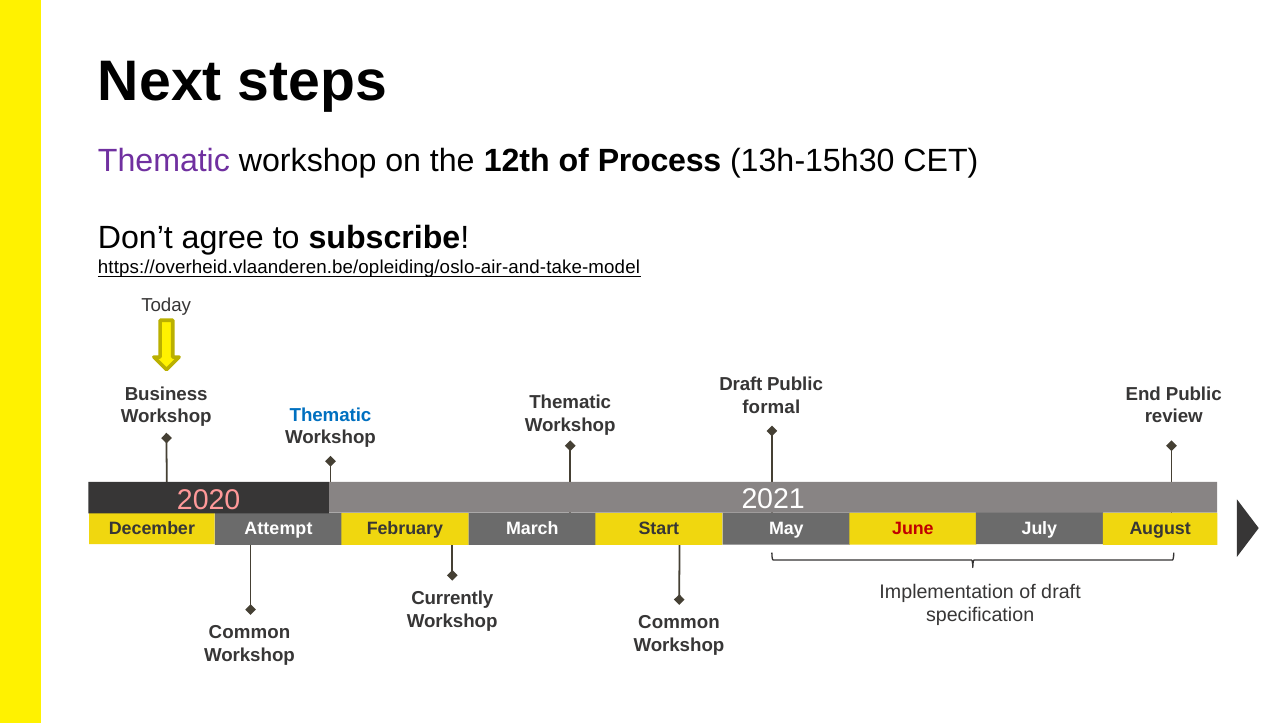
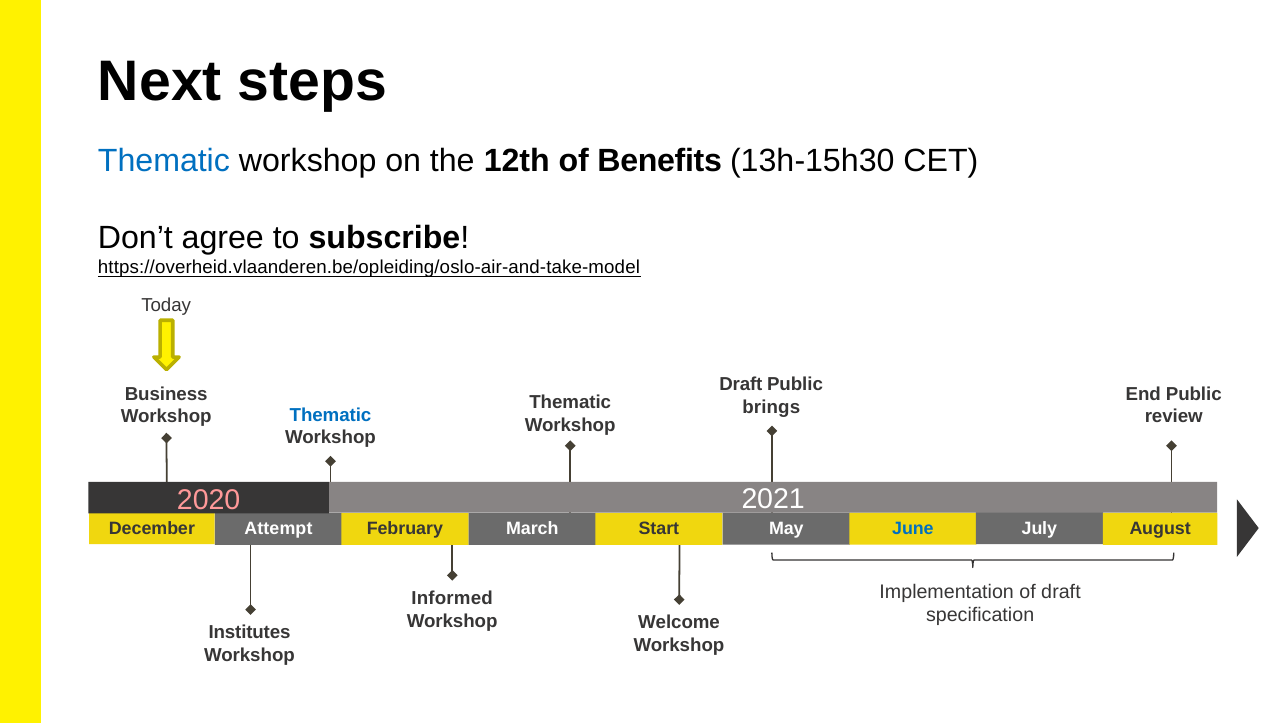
Thematic at (164, 161) colour: purple -> blue
Process: Process -> Benefits
formal: formal -> brings
June colour: red -> blue
Currently: Currently -> Informed
Common at (679, 623): Common -> Welcome
Common at (249, 633): Common -> Institutes
